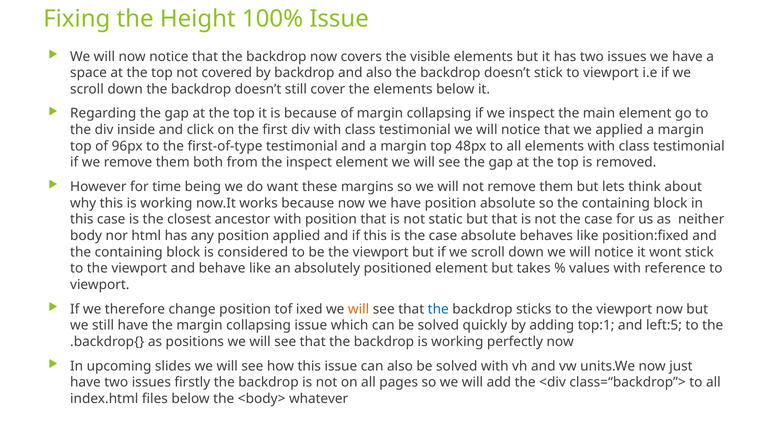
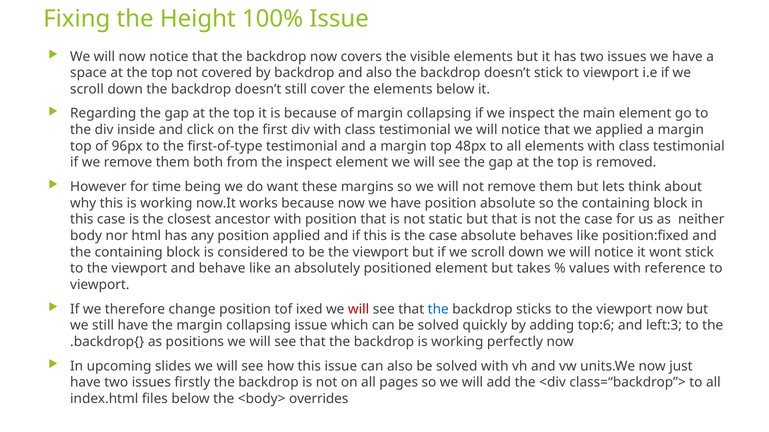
will at (359, 310) colour: orange -> red
top:1: top:1 -> top:6
left:5: left:5 -> left:3
whatever: whatever -> overrides
